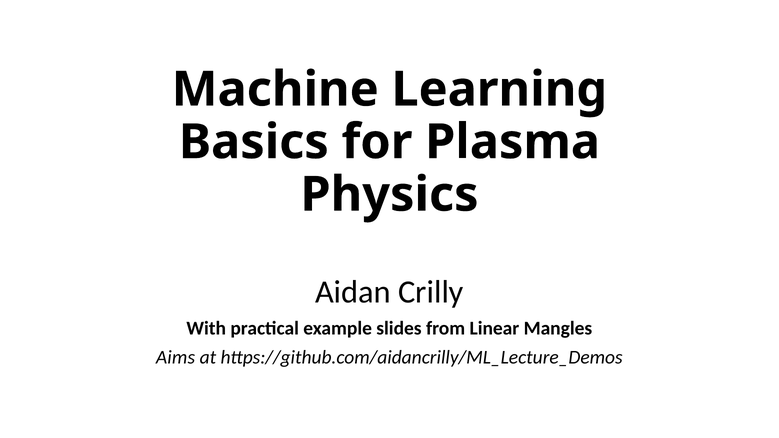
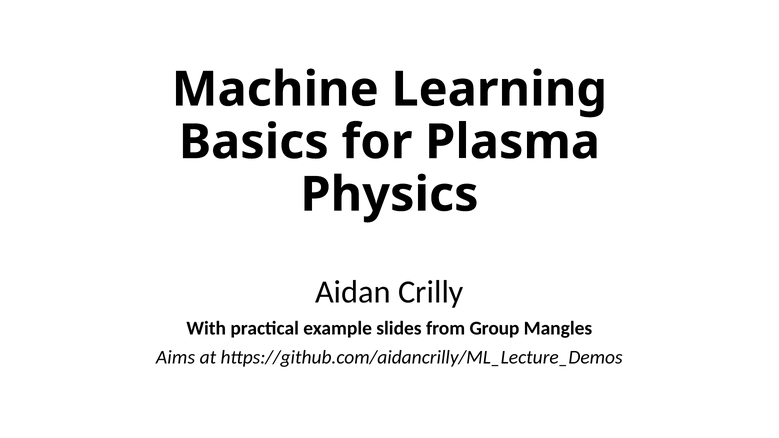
Linear: Linear -> Group
